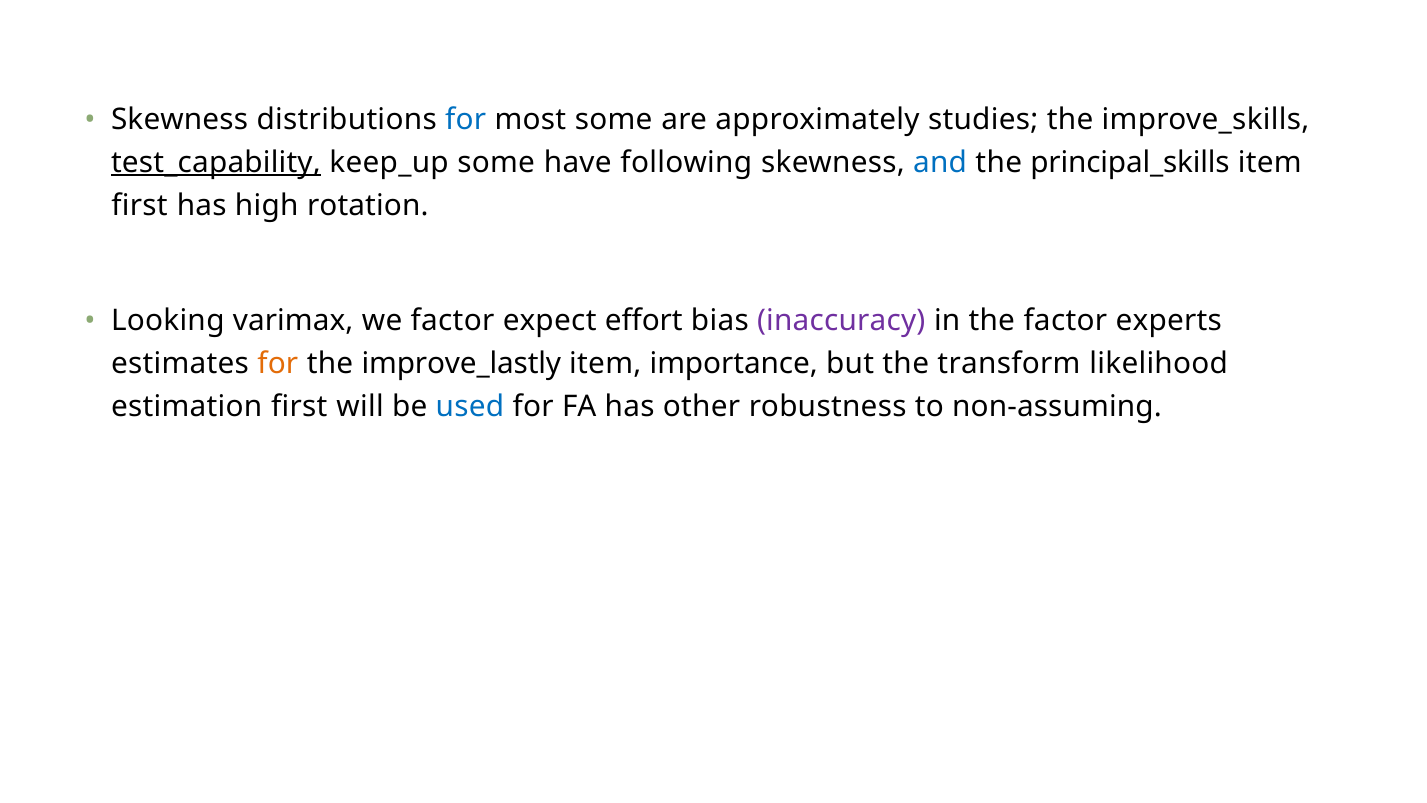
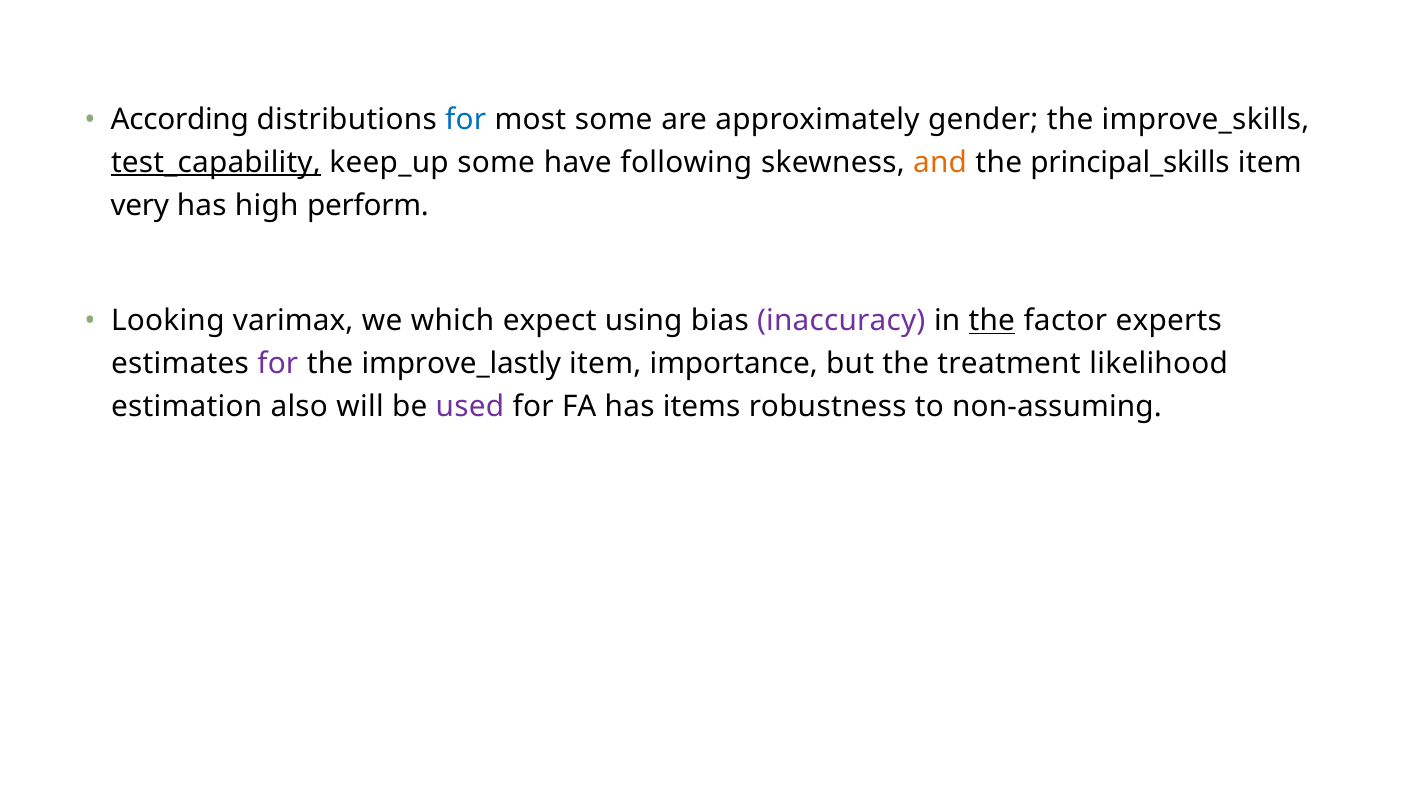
Skewness at (180, 120): Skewness -> According
studies: studies -> gender
and colour: blue -> orange
first at (140, 205): first -> very
rotation: rotation -> perform
we factor: factor -> which
effort: effort -> using
the at (992, 321) underline: none -> present
for at (278, 363) colour: orange -> purple
transform: transform -> treatment
estimation first: first -> also
used colour: blue -> purple
other: other -> items
